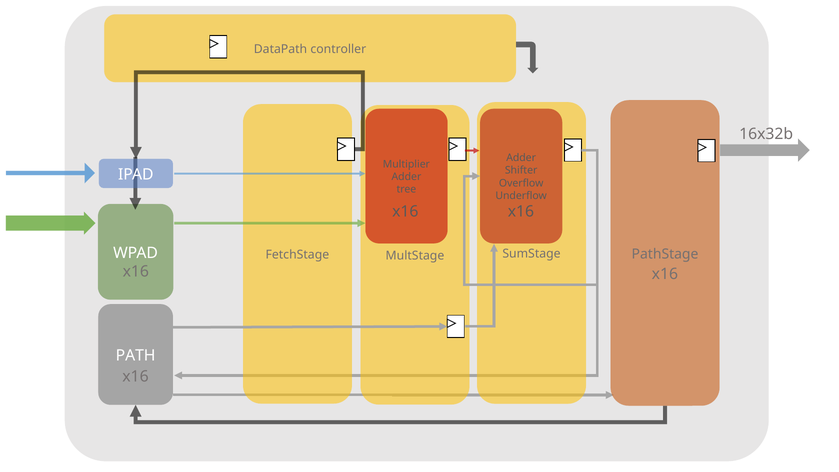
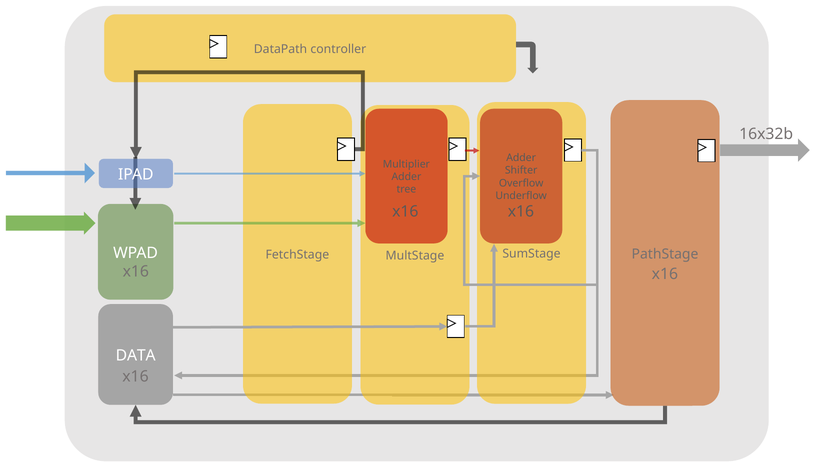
PATH: PATH -> DATA
